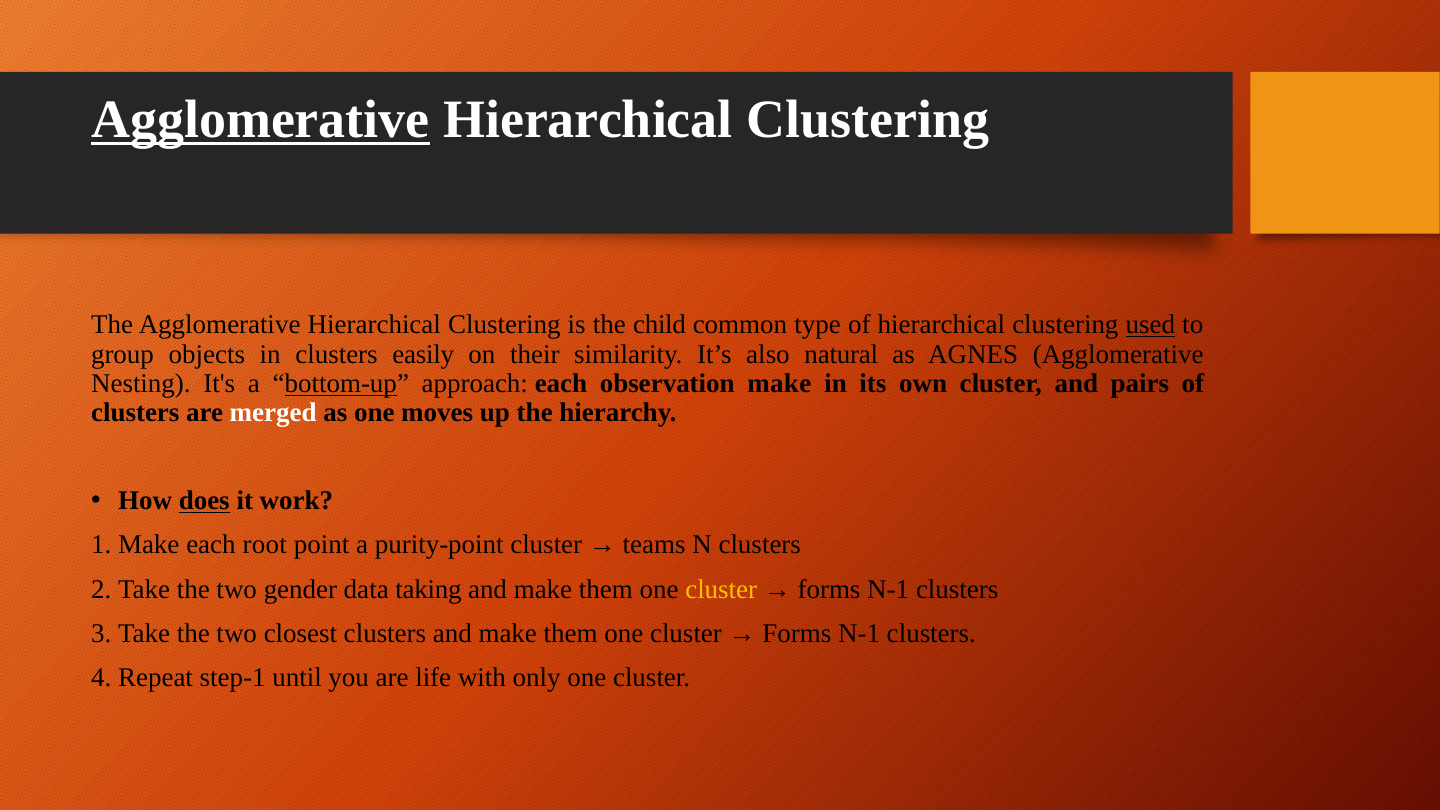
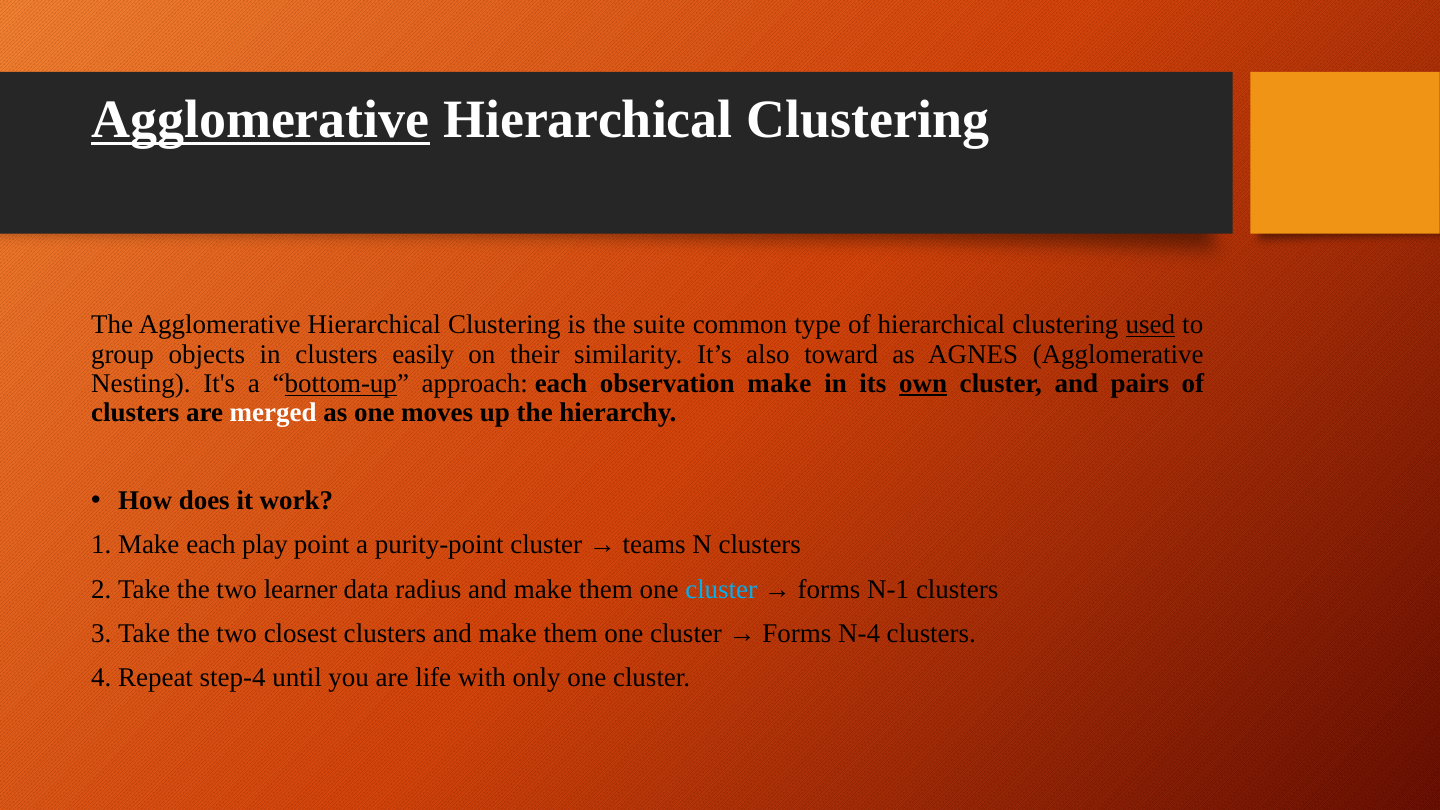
child: child -> suite
natural: natural -> toward
own underline: none -> present
does underline: present -> none
root: root -> play
gender: gender -> learner
taking: taking -> radius
cluster at (721, 589) colour: yellow -> light blue
N-1 at (859, 633): N-1 -> N-4
step-1: step-1 -> step-4
